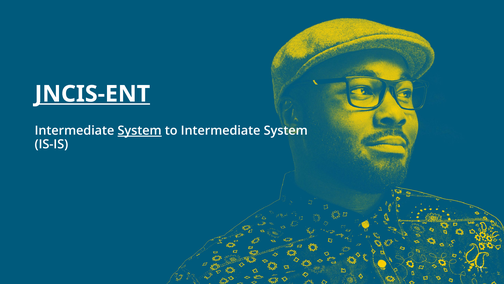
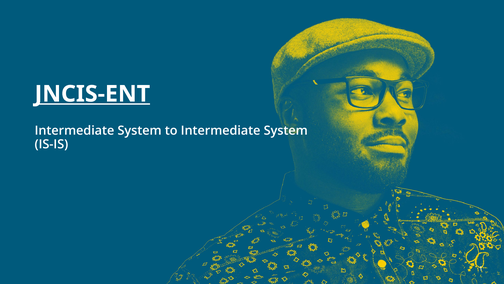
System at (140, 130) underline: present -> none
